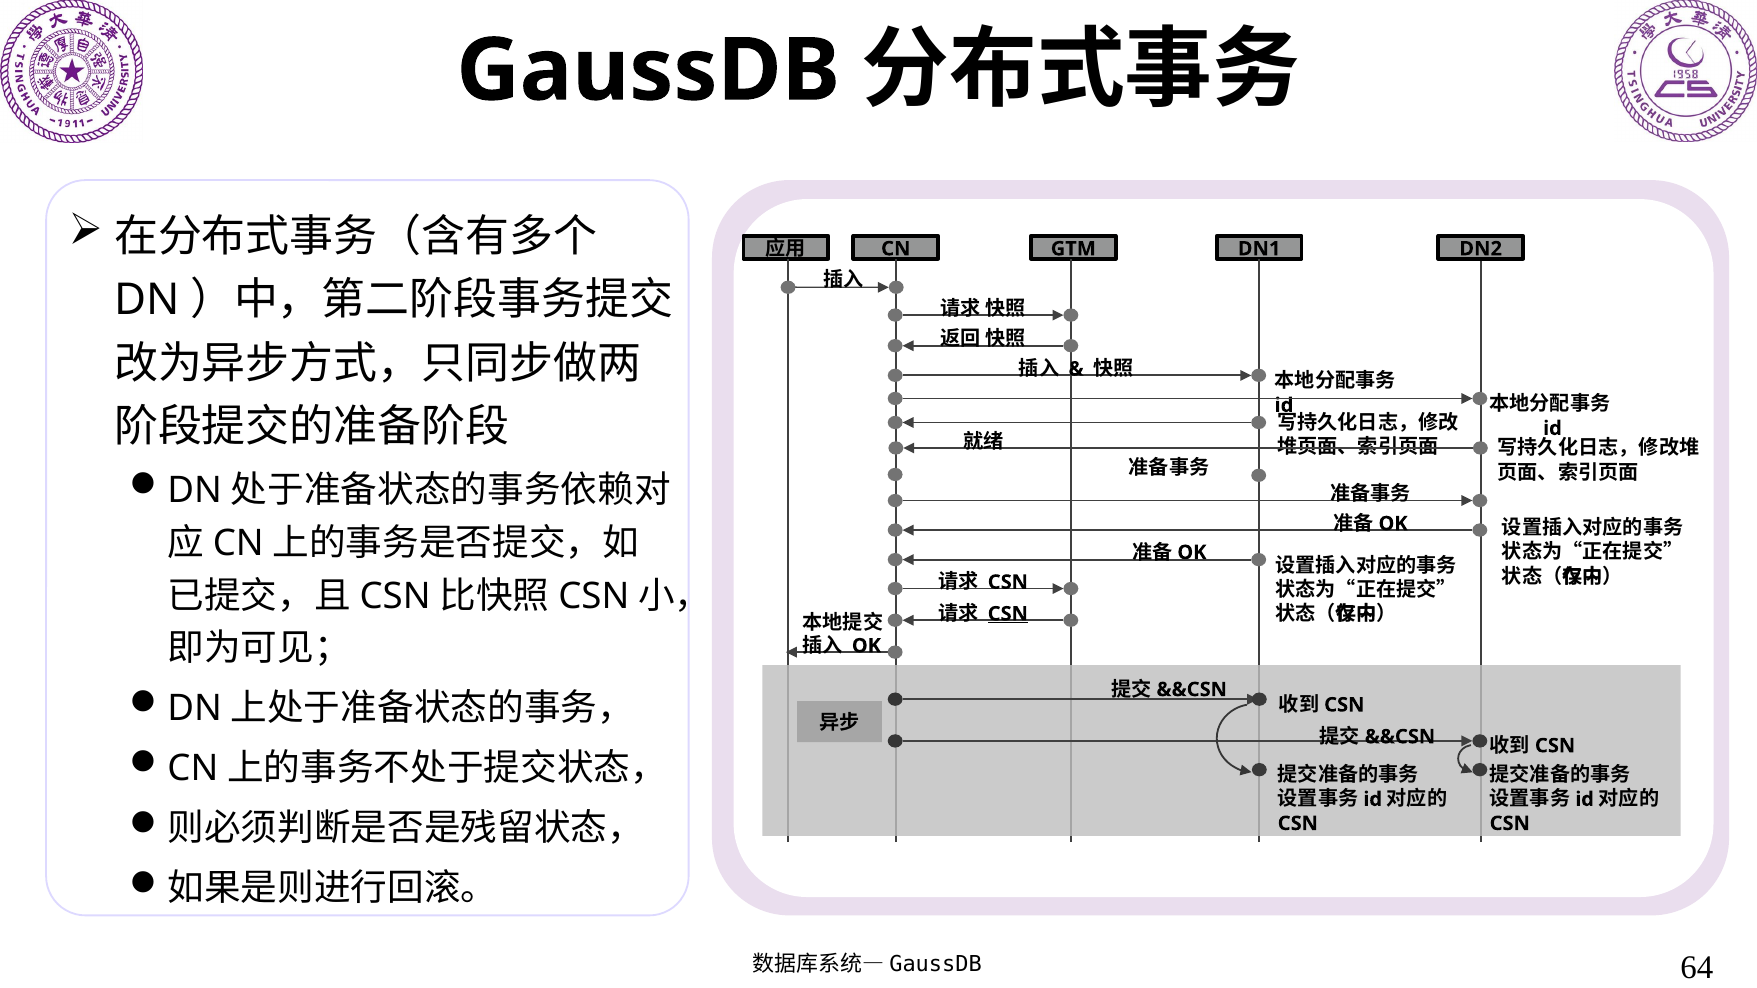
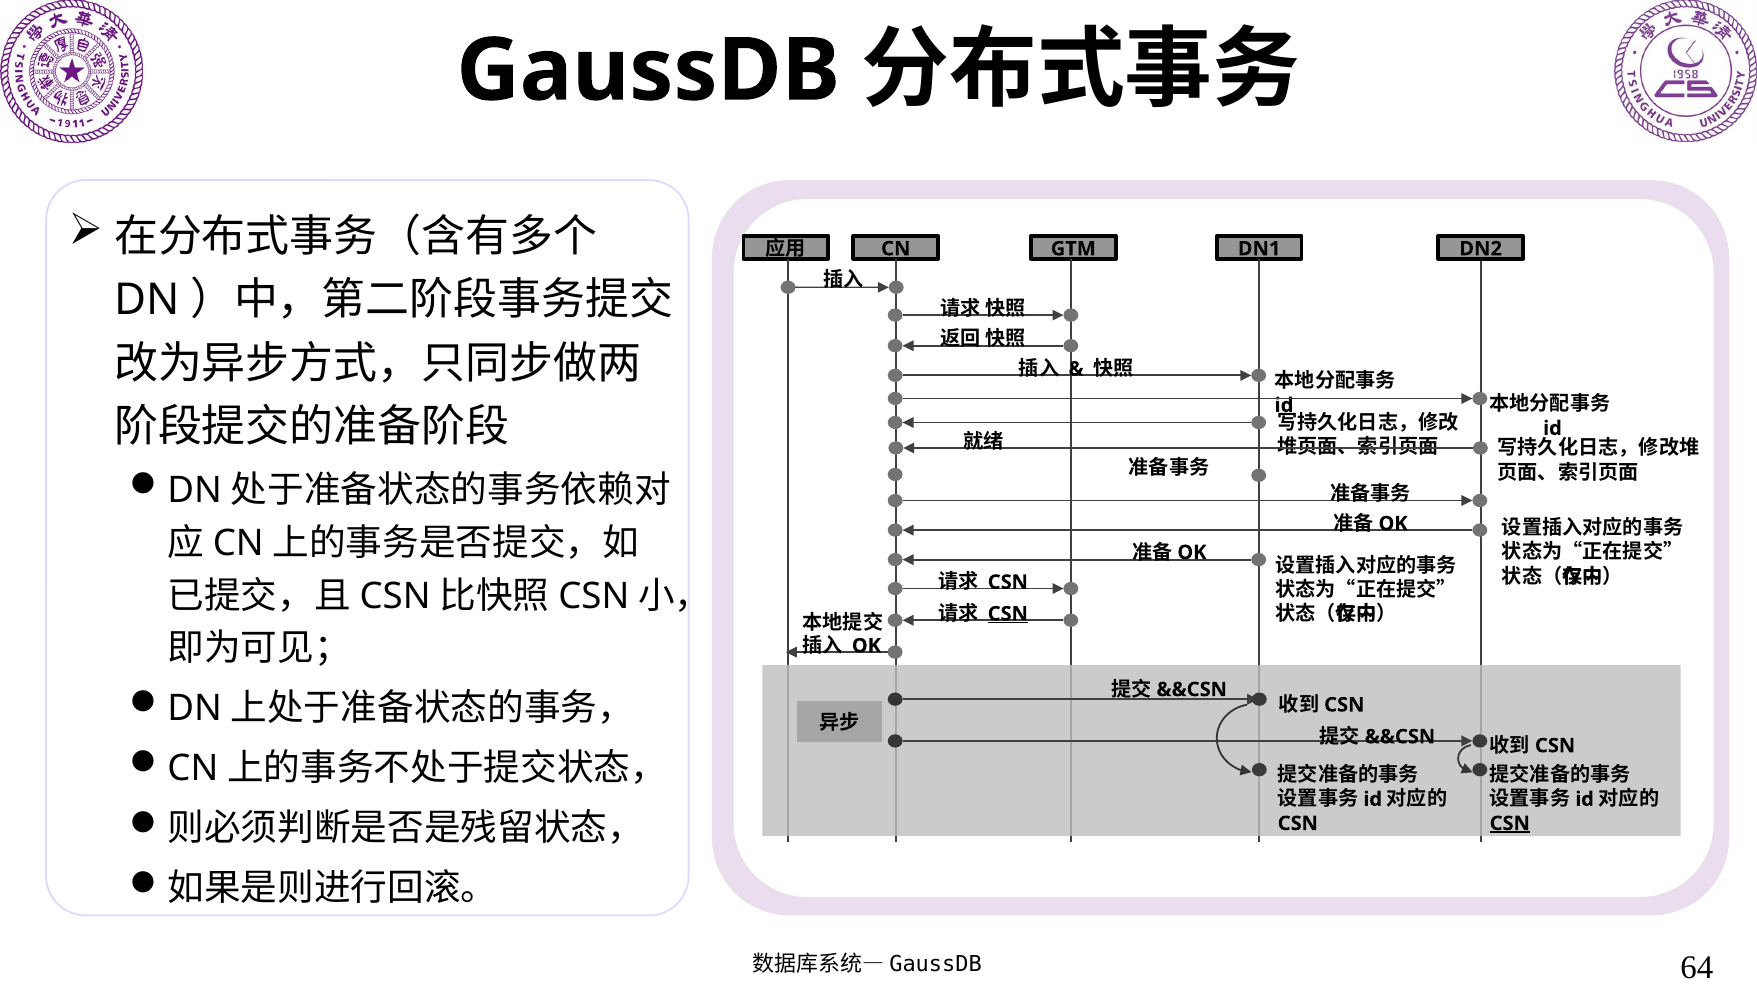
CSN at (1510, 824) underline: none -> present
